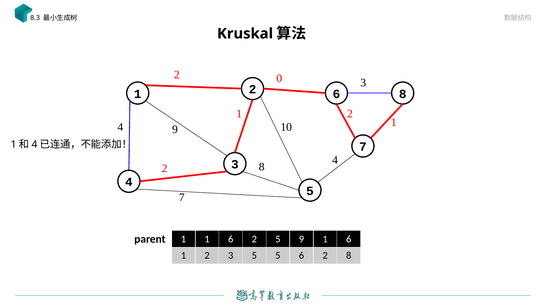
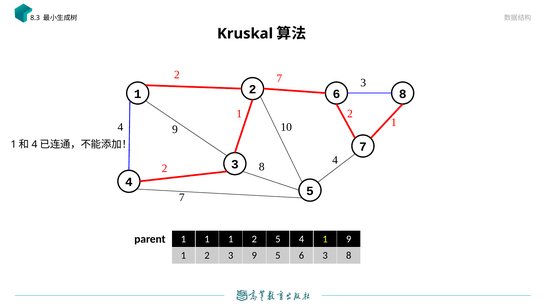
0 at (279, 78): 0 -> 7
1 1 6: 6 -> 1
5 9: 9 -> 4
6 at (349, 239): 6 -> 9
3 5: 5 -> 9
5 6 2: 2 -> 3
